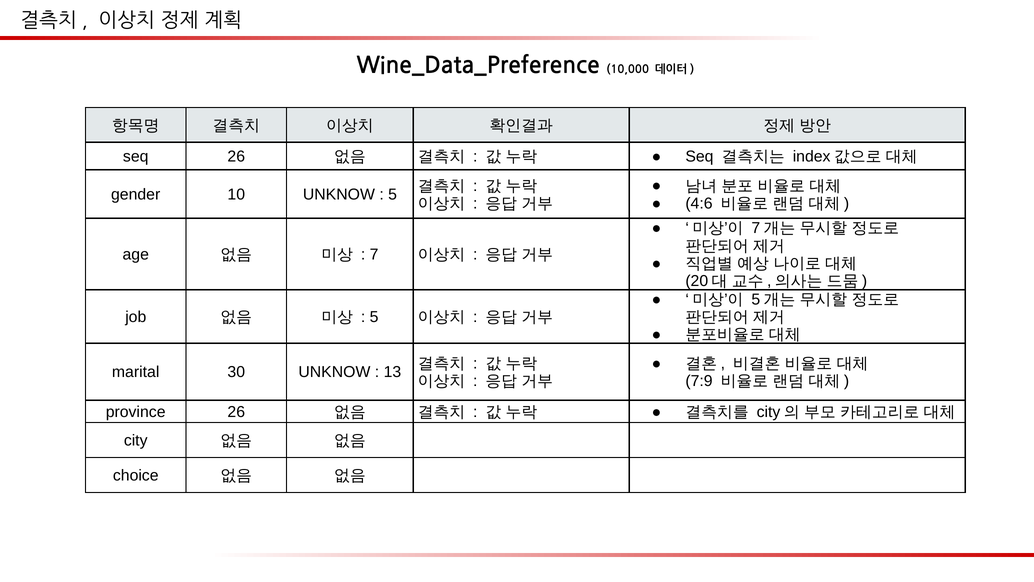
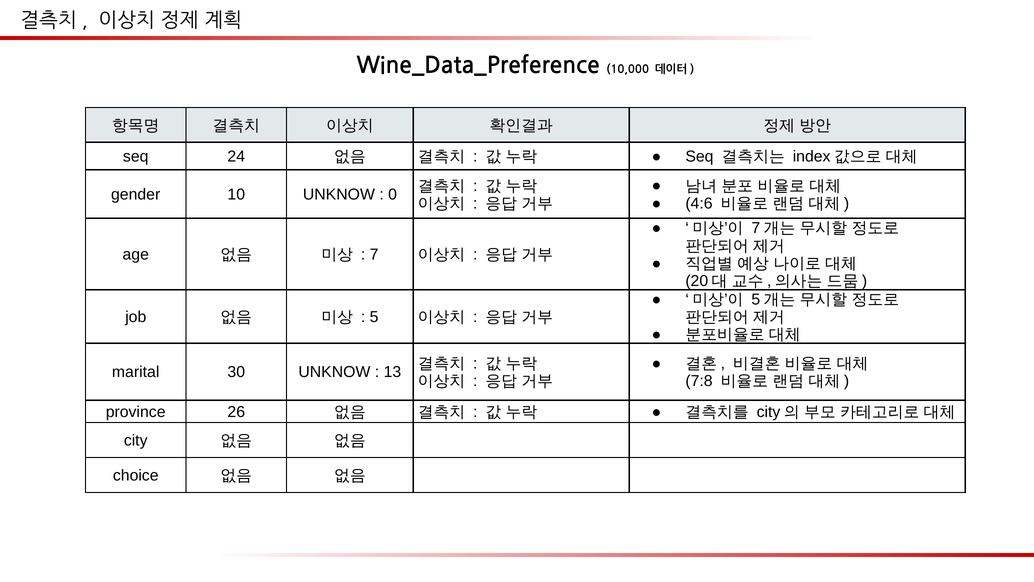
seq 26: 26 -> 24
5 at (393, 194): 5 -> 0
7:9: 7:9 -> 7:8
